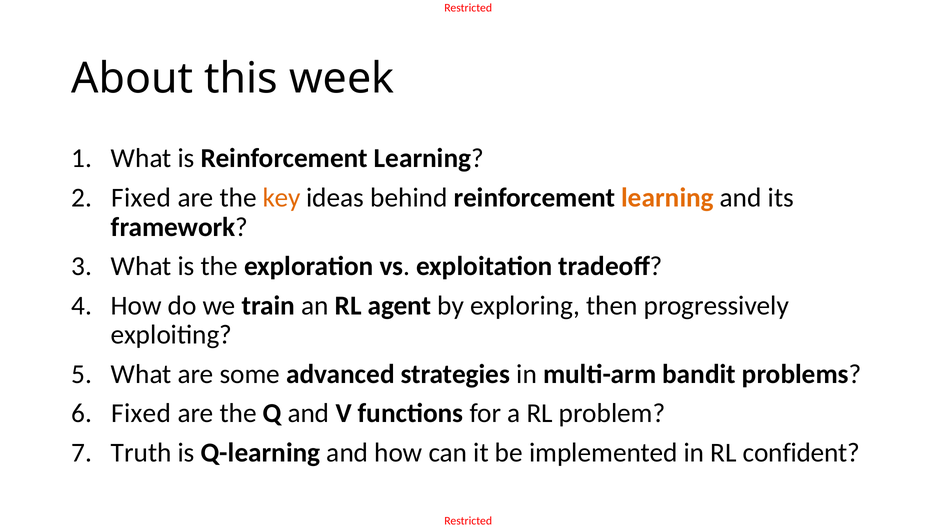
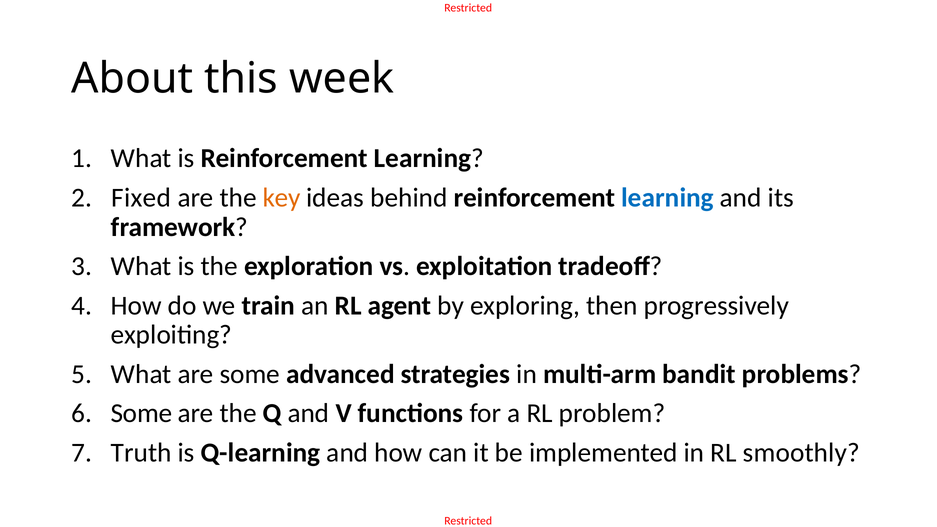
learning at (668, 198) colour: orange -> blue
Fixed at (141, 413): Fixed -> Some
confident: confident -> smoothly
